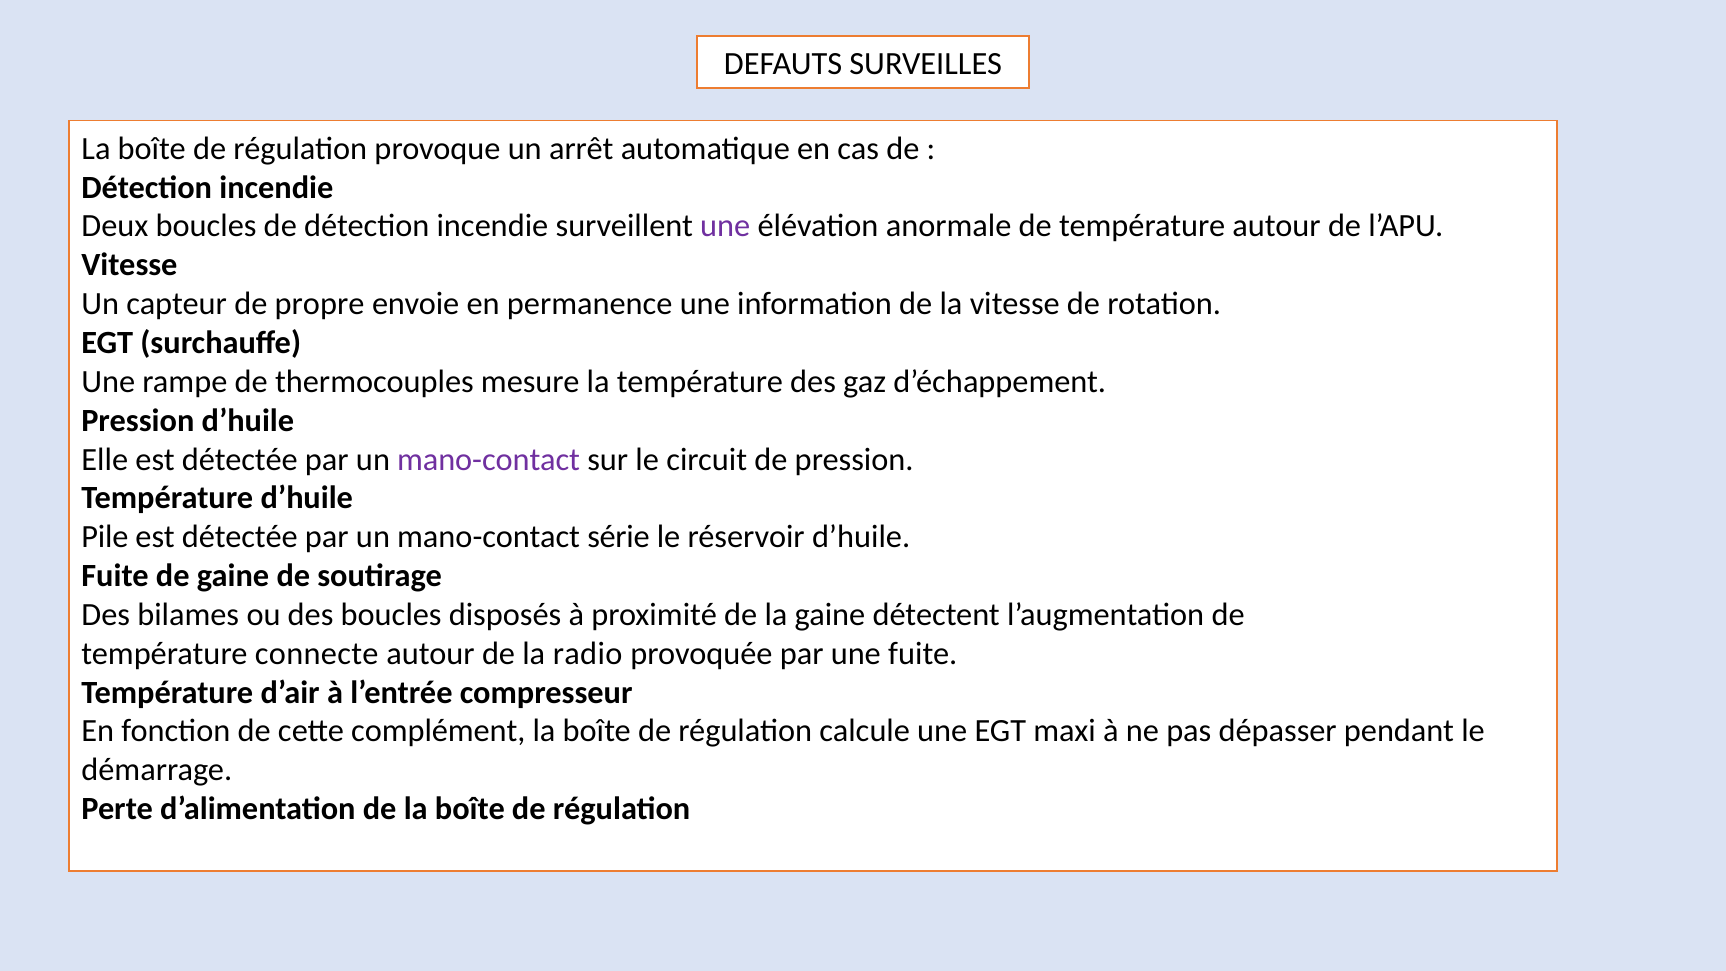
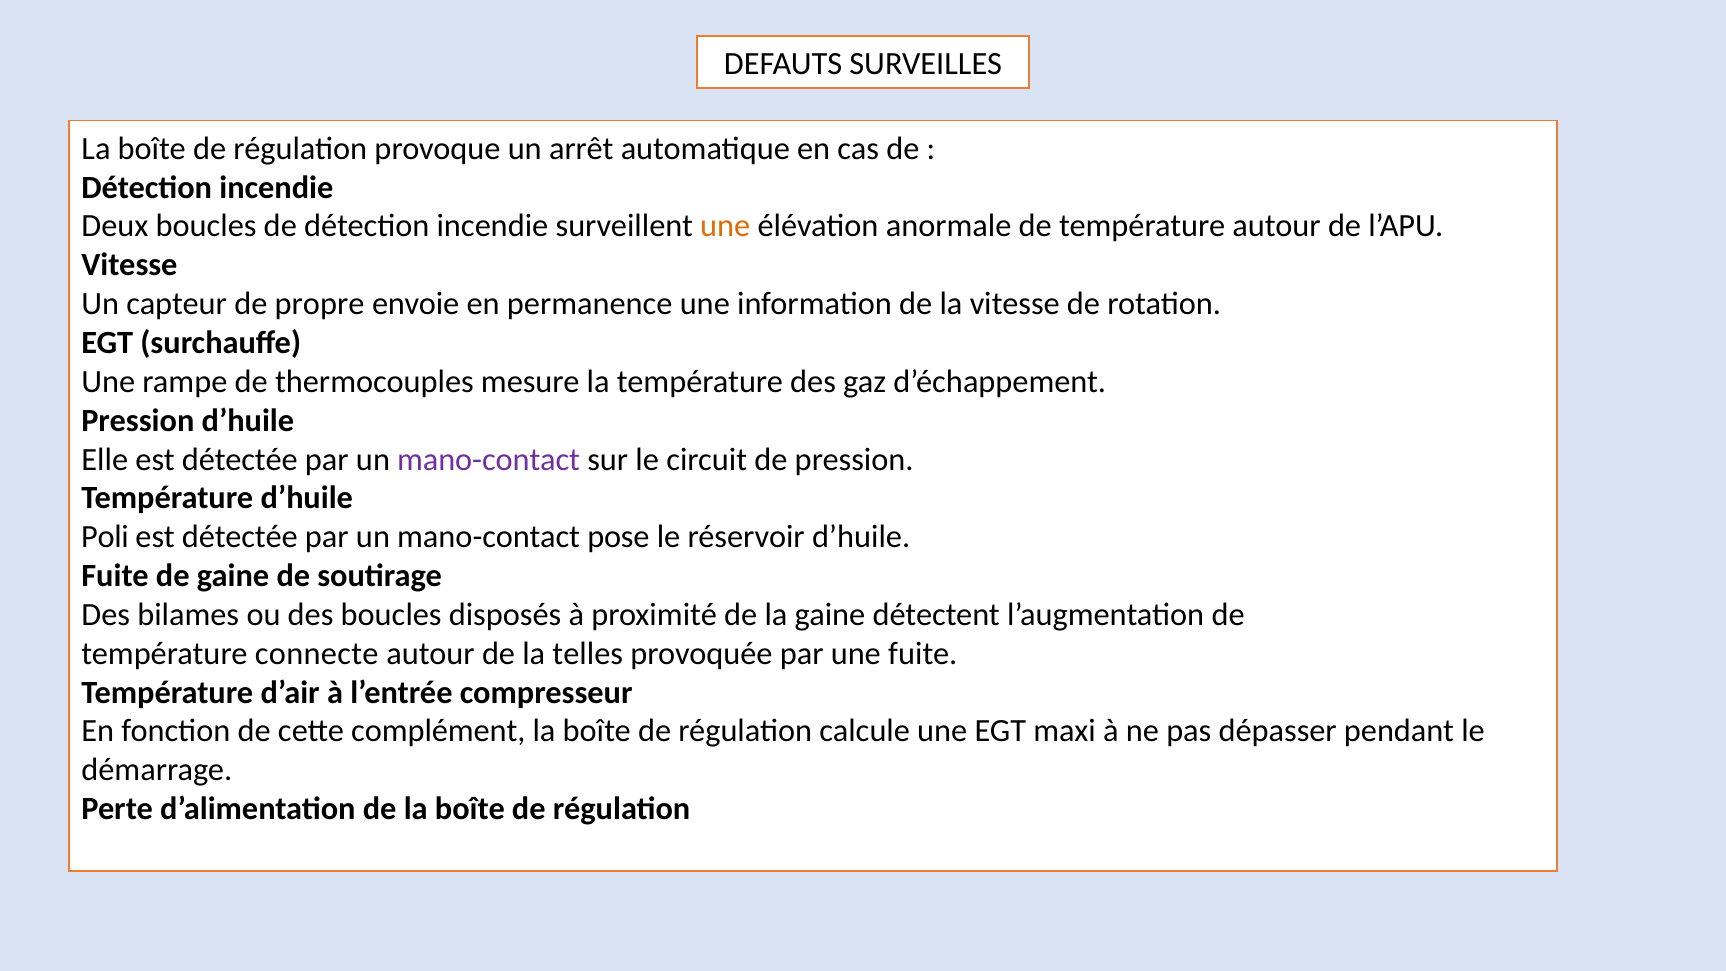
une at (725, 226) colour: purple -> orange
Pile: Pile -> Poli
série: série -> pose
radio: radio -> telles
